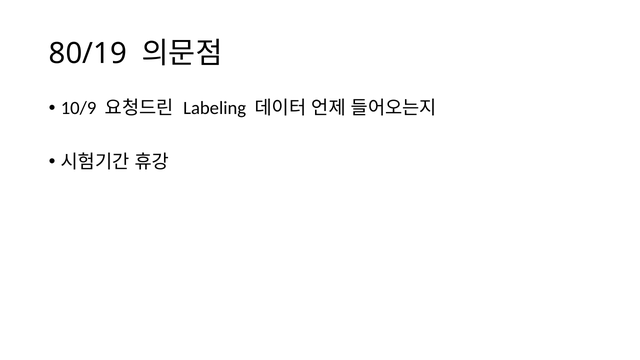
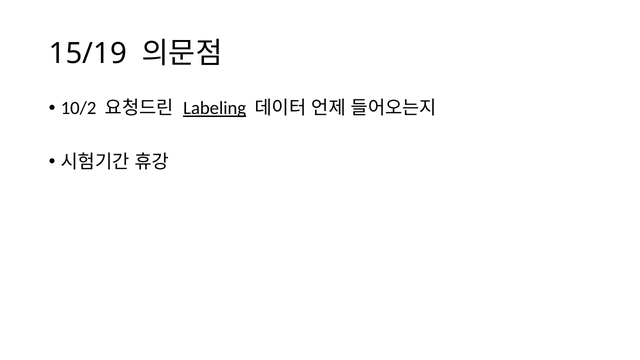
80/19: 80/19 -> 15/19
10/9: 10/9 -> 10/2
Labeling underline: none -> present
